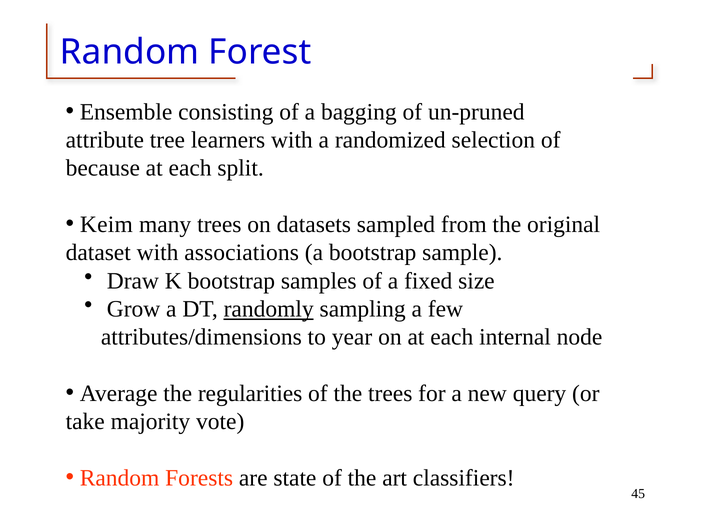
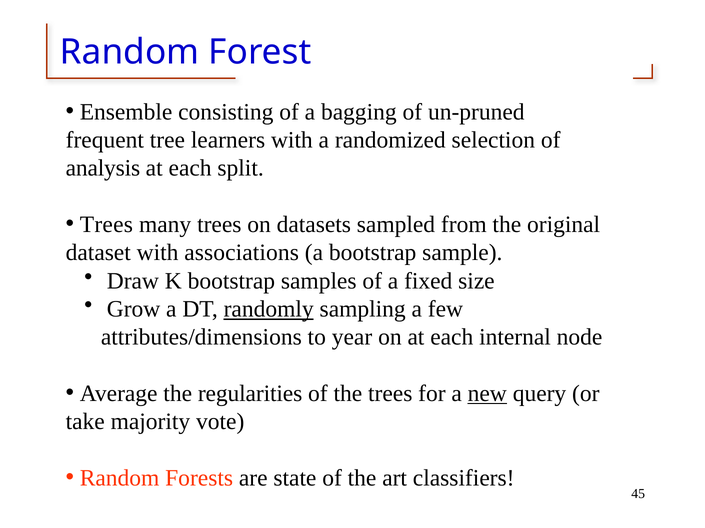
attribute: attribute -> frequent
because: because -> analysis
Keim at (106, 225): Keim -> Trees
new underline: none -> present
